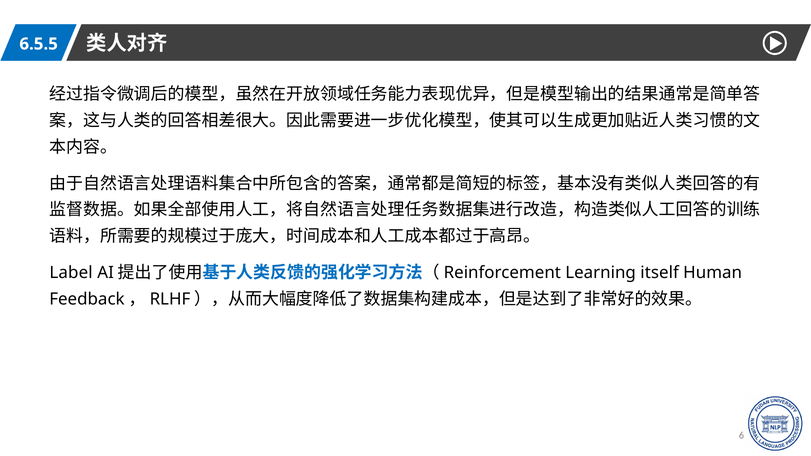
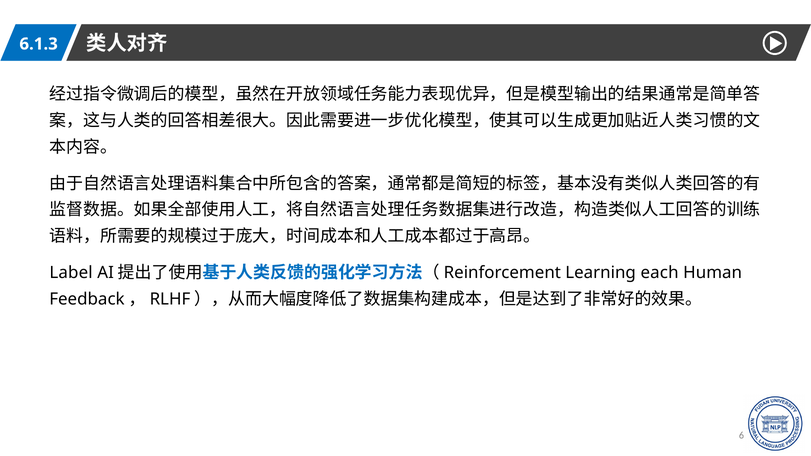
6.5.5: 6.5.5 -> 6.1.3
itself: itself -> each
